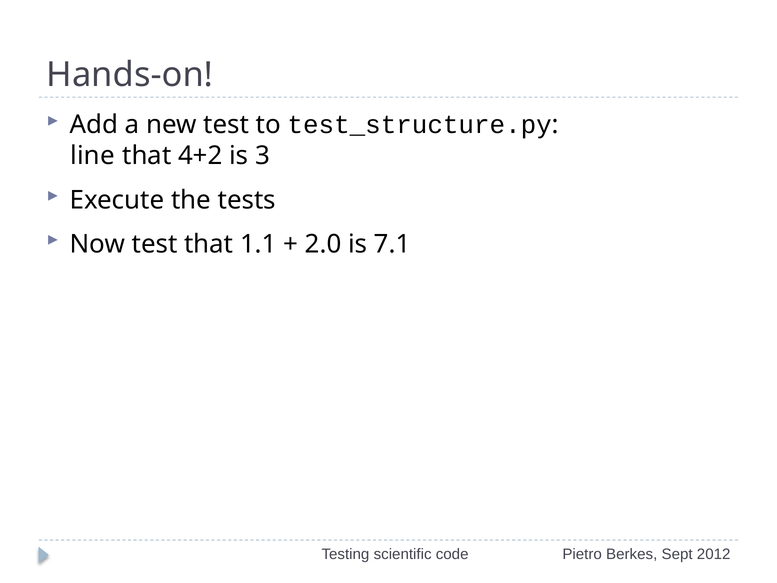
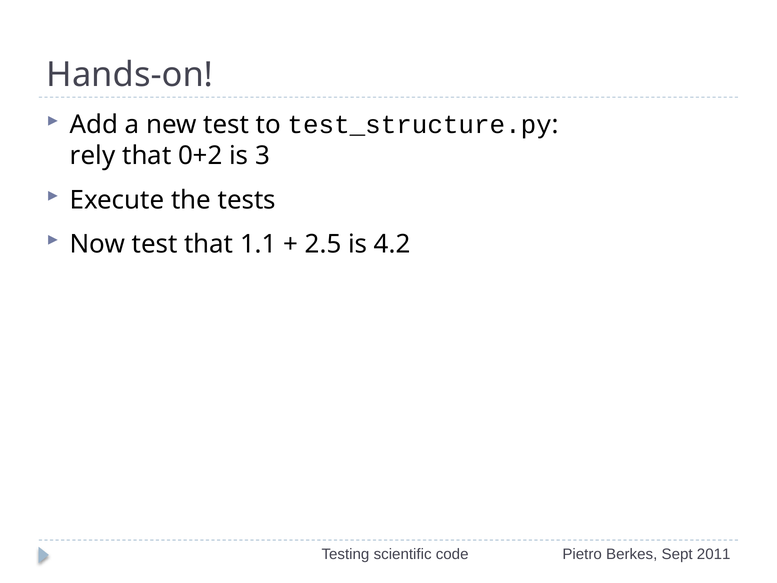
line: line -> rely
4+2: 4+2 -> 0+2
2.0: 2.0 -> 2.5
7.1: 7.1 -> 4.2
2012: 2012 -> 2011
